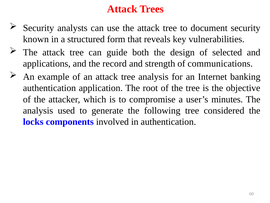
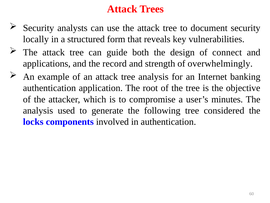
known: known -> locally
selected: selected -> connect
communications: communications -> overwhelmingly
